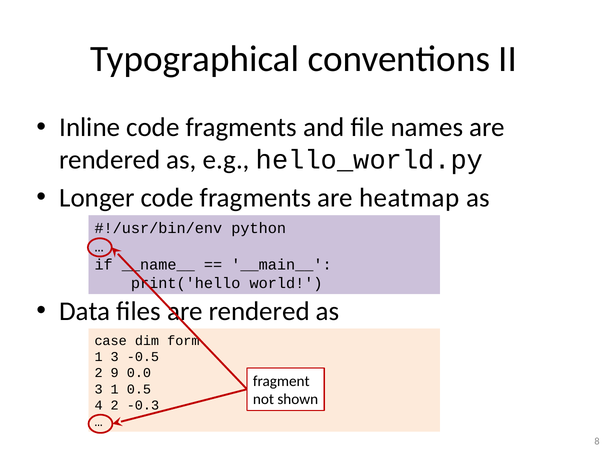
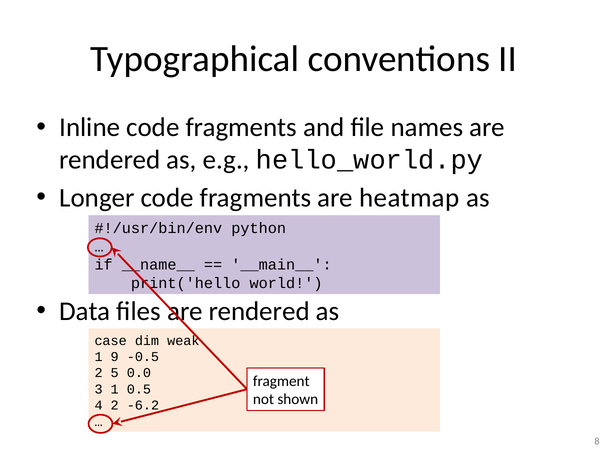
form: form -> weak
1 3: 3 -> 9
9: 9 -> 5
-0.3: -0.3 -> -6.2
